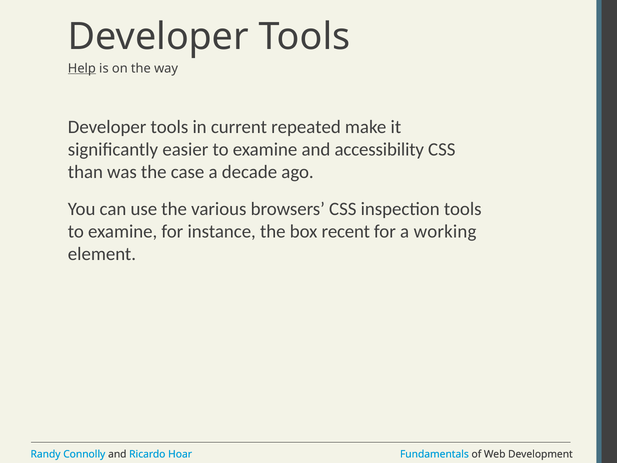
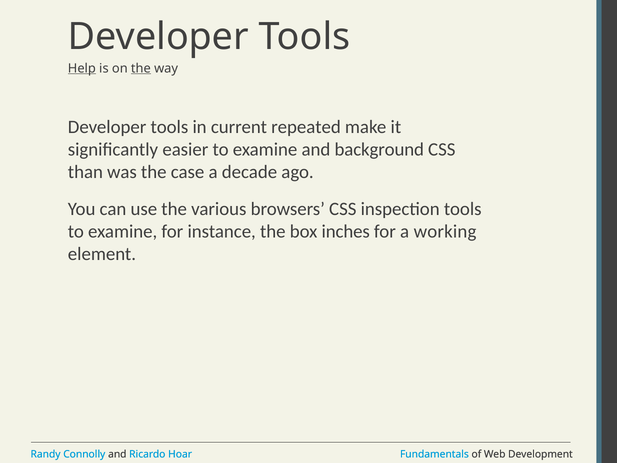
the at (141, 68) underline: none -> present
accessibility: accessibility -> background
recent: recent -> inches
